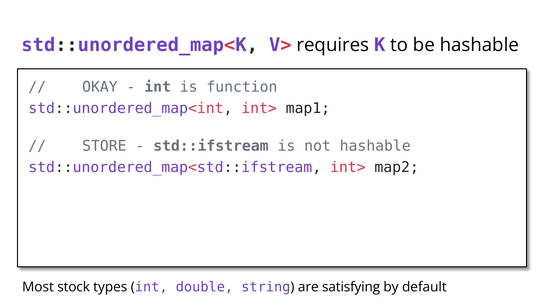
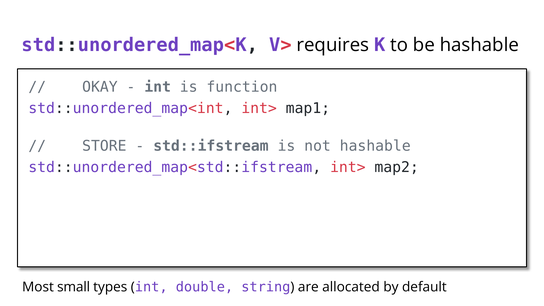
stock: stock -> small
satisfying: satisfying -> allocated
